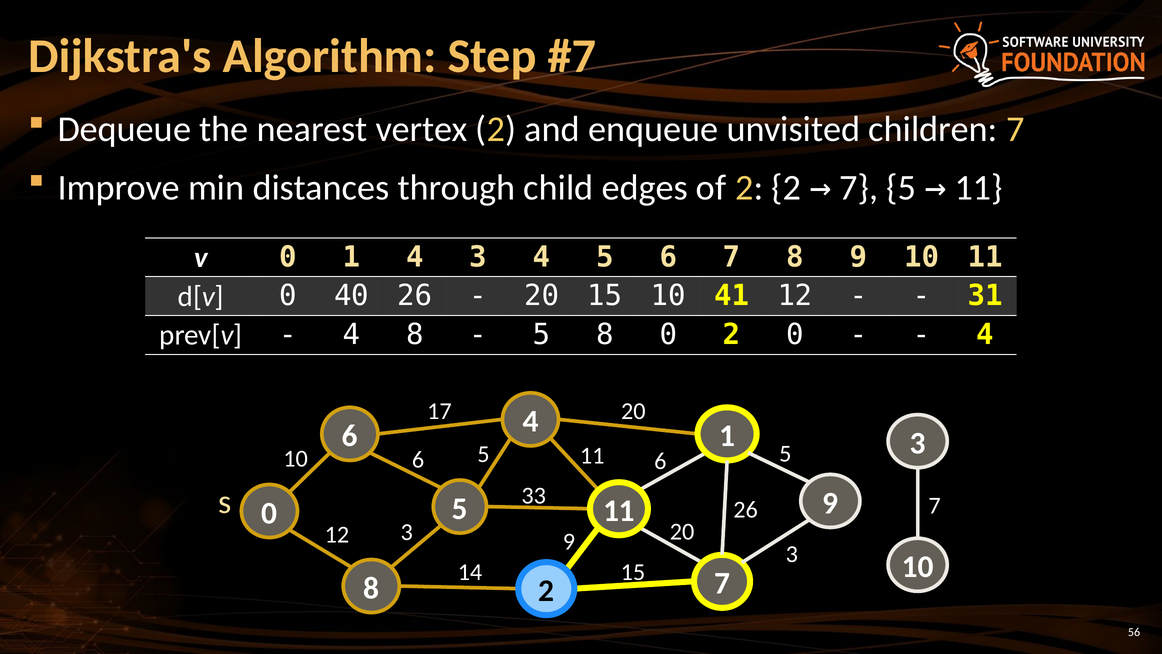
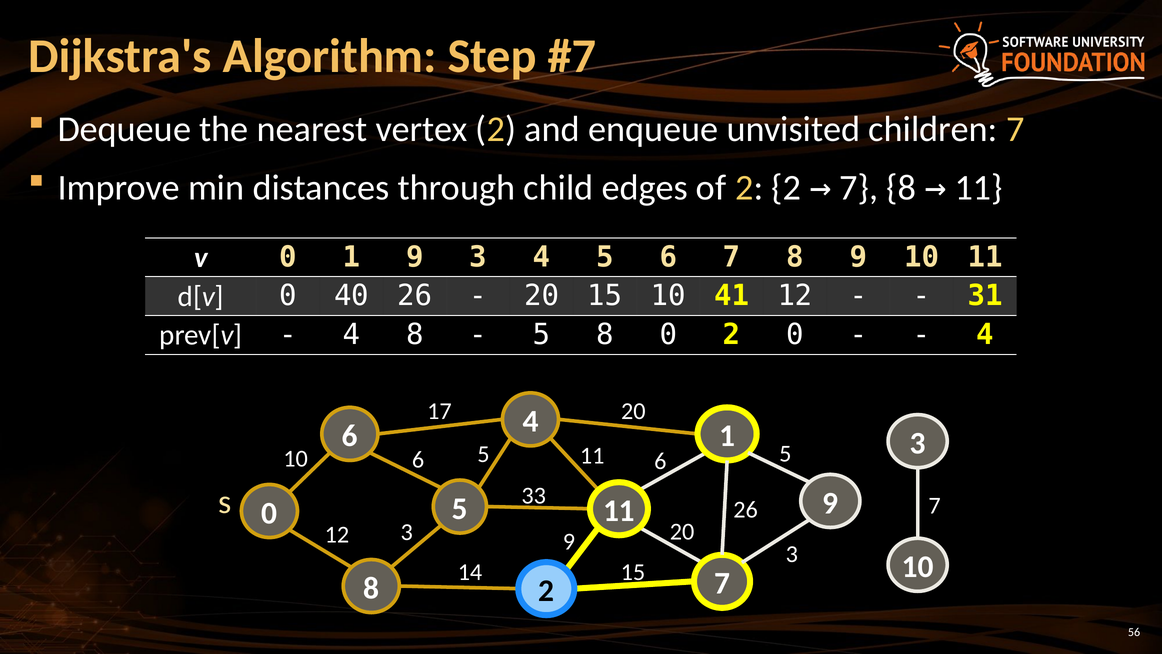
5 at (901, 188): 5 -> 8
0 1 4: 4 -> 9
